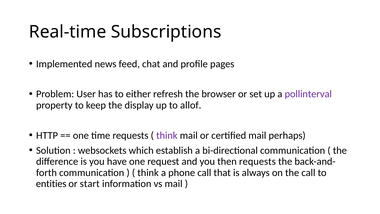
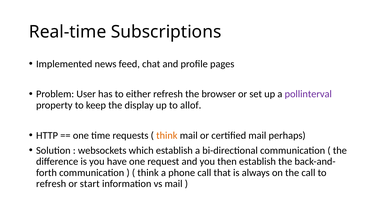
think at (167, 135) colour: purple -> orange
then requests: requests -> establish
entities at (51, 184): entities -> refresh
